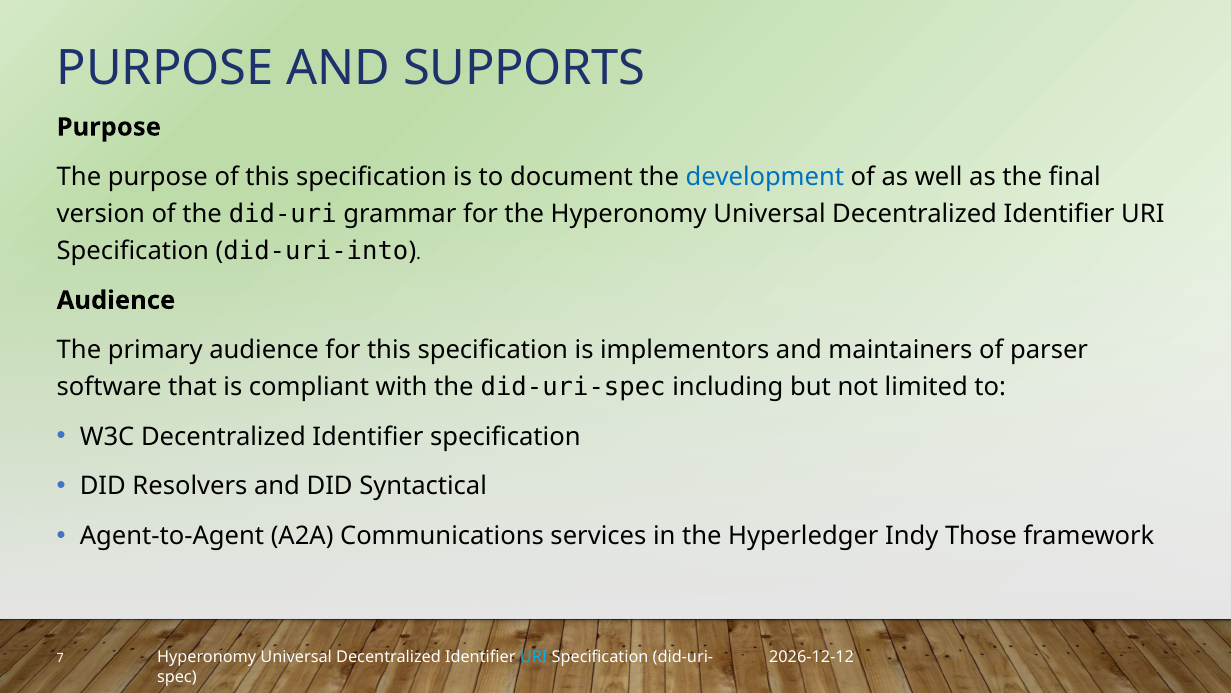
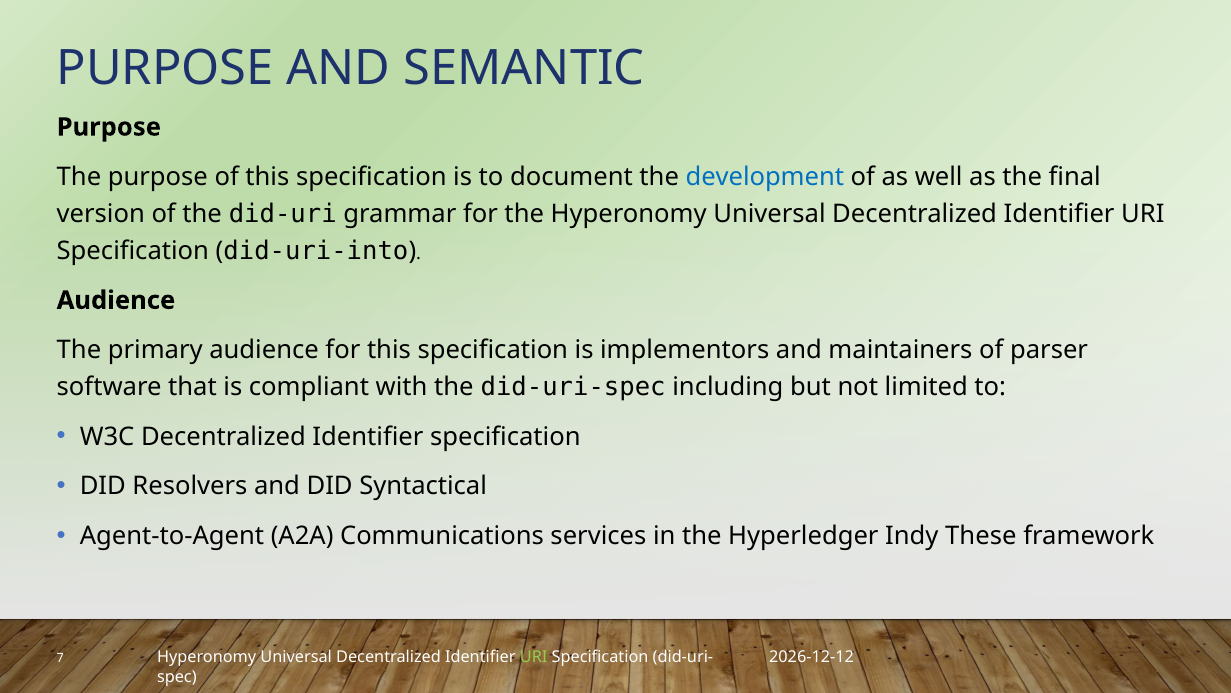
SUPPORTS: SUPPORTS -> SEMANTIC
Those: Those -> These
URI at (534, 657) colour: light blue -> light green
